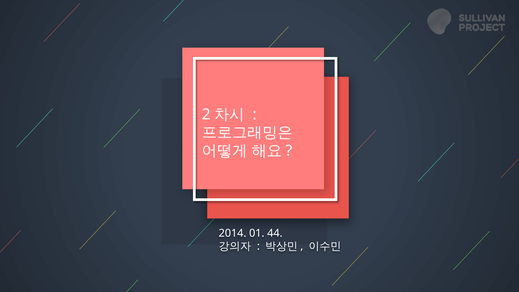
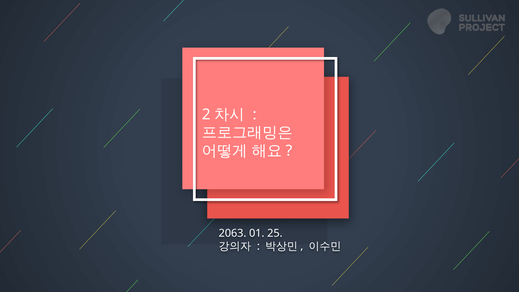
2014: 2014 -> 2063
44: 44 -> 25
